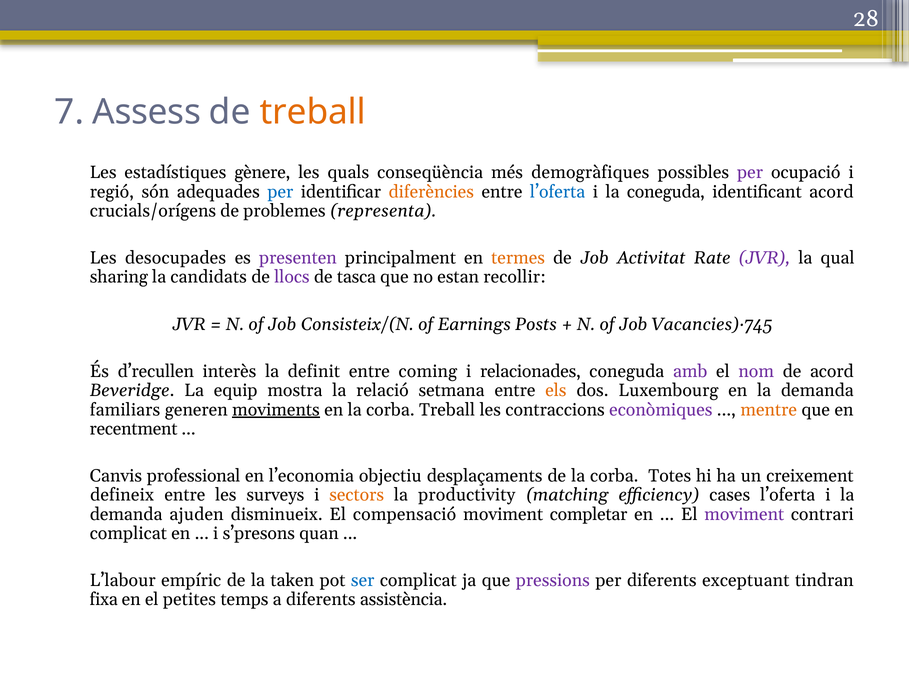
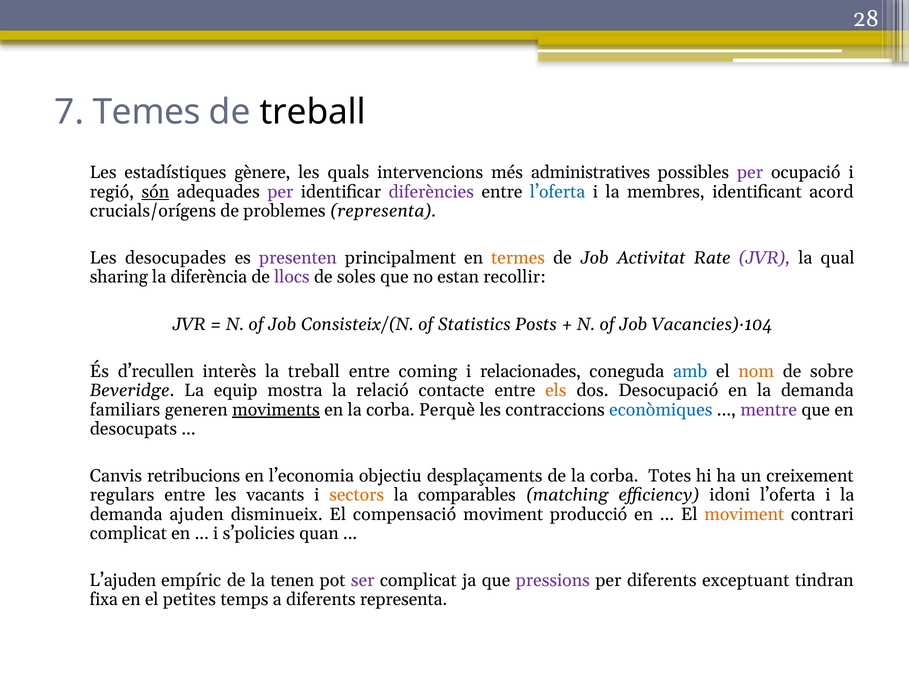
Assess: Assess -> Temes
treball at (313, 112) colour: orange -> black
conseqüència: conseqüència -> intervencions
demogràfiques: demogràfiques -> administratives
són underline: none -> present
per at (280, 192) colour: blue -> purple
diferències colour: orange -> purple
la coneguda: coneguda -> membres
candidats: candidats -> diferència
tasca: tasca -> soles
Earnings: Earnings -> Statistics
Vacancies)·745: Vacancies)·745 -> Vacancies)·104
la definit: definit -> treball
amb colour: purple -> blue
nom colour: purple -> orange
de acord: acord -> sobre
setmana: setmana -> contacte
Luxembourg: Luxembourg -> Desocupació
corba Treball: Treball -> Perquè
econòmiques colour: purple -> blue
mentre colour: orange -> purple
recentment: recentment -> desocupats
professional: professional -> retribucions
defineix: defineix -> regulars
surveys: surveys -> vacants
productivity: productivity -> comparables
cases: cases -> idoni
completar: completar -> producció
moviment at (744, 514) colour: purple -> orange
s’presons: s’presons -> s’policies
L’labour: L’labour -> L’ajuden
taken: taken -> tenen
ser colour: blue -> purple
diferents assistència: assistència -> representa
